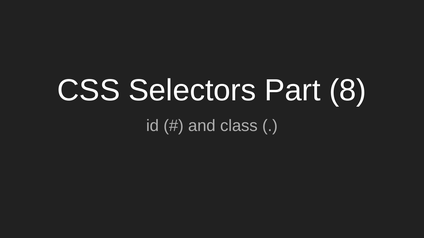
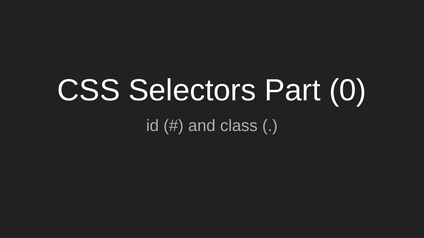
8: 8 -> 0
